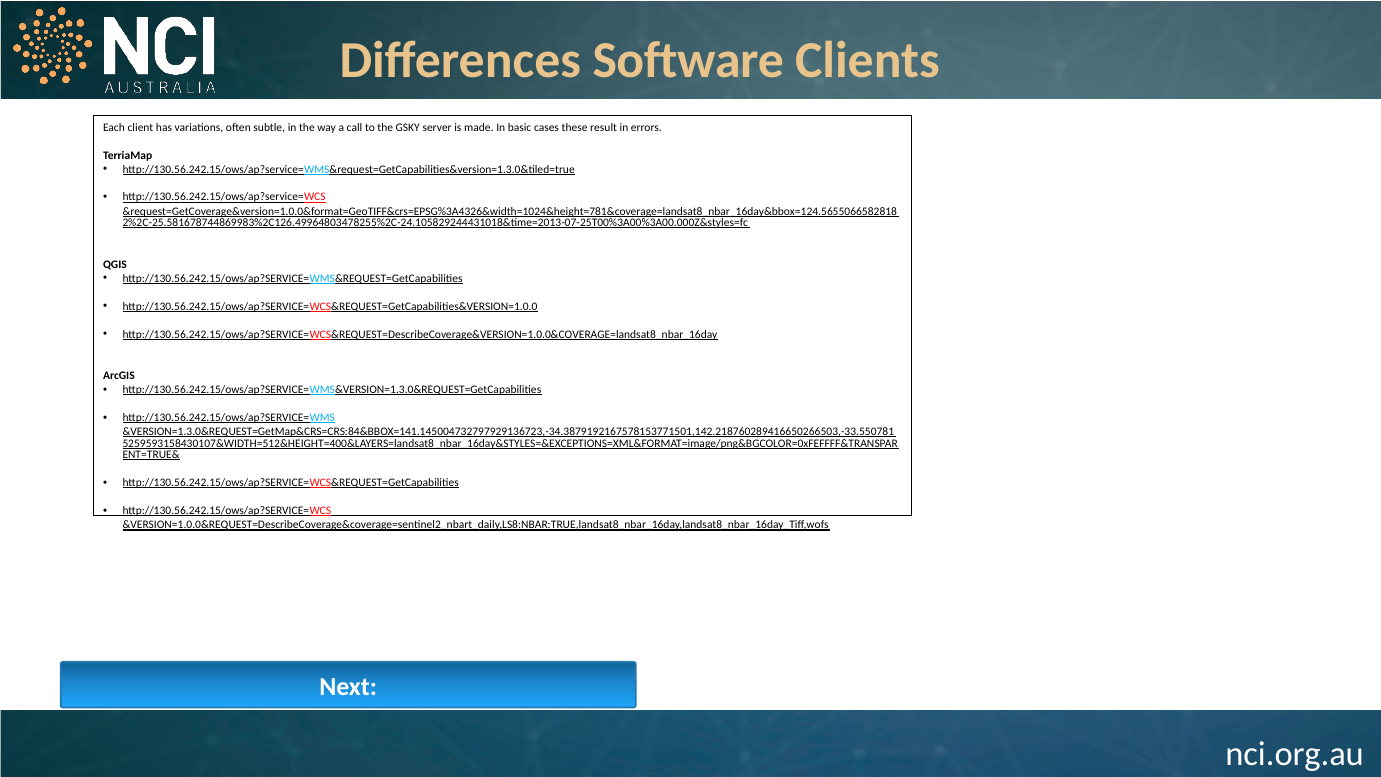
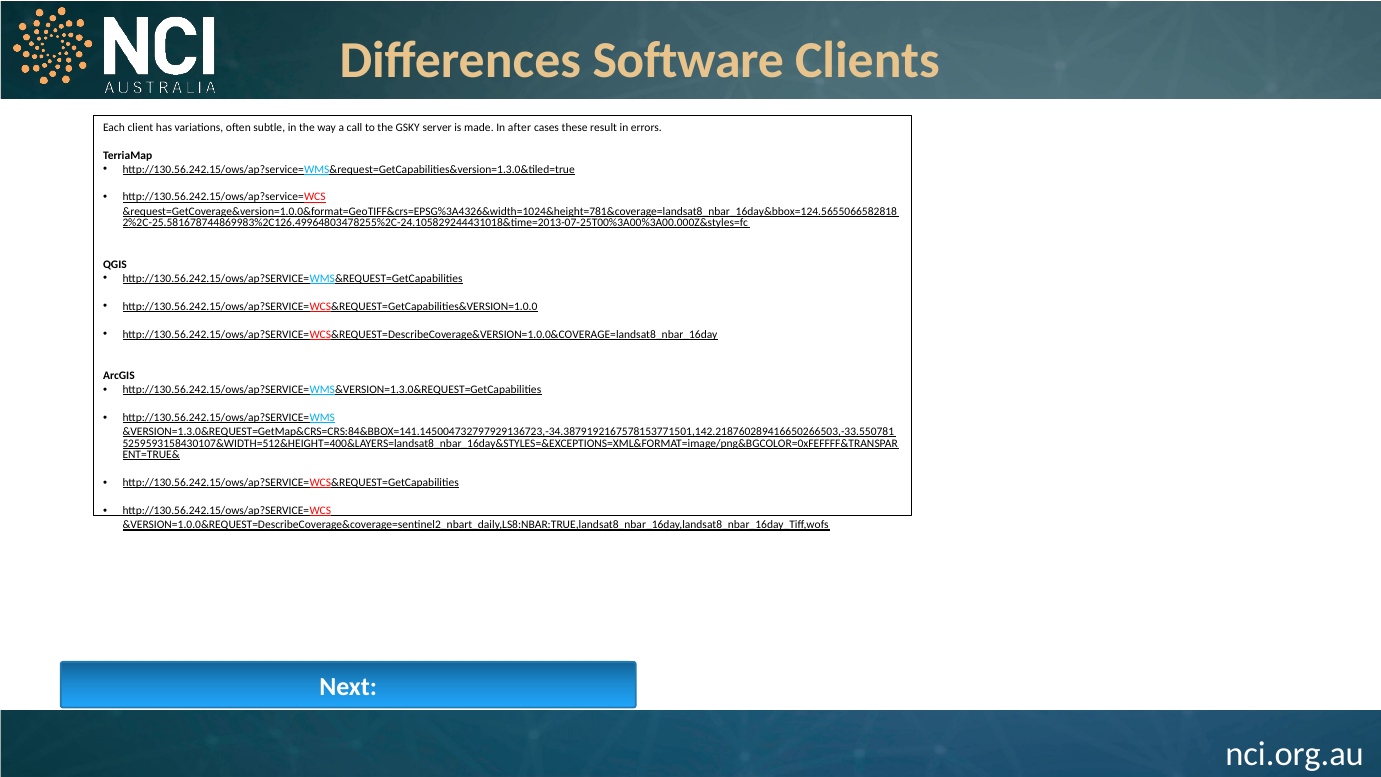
basic: basic -> after
